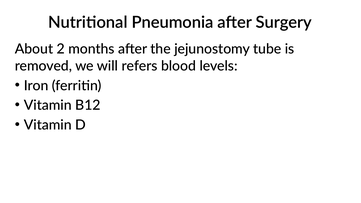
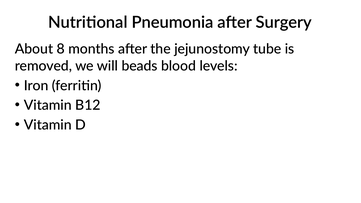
2: 2 -> 8
refers: refers -> beads
